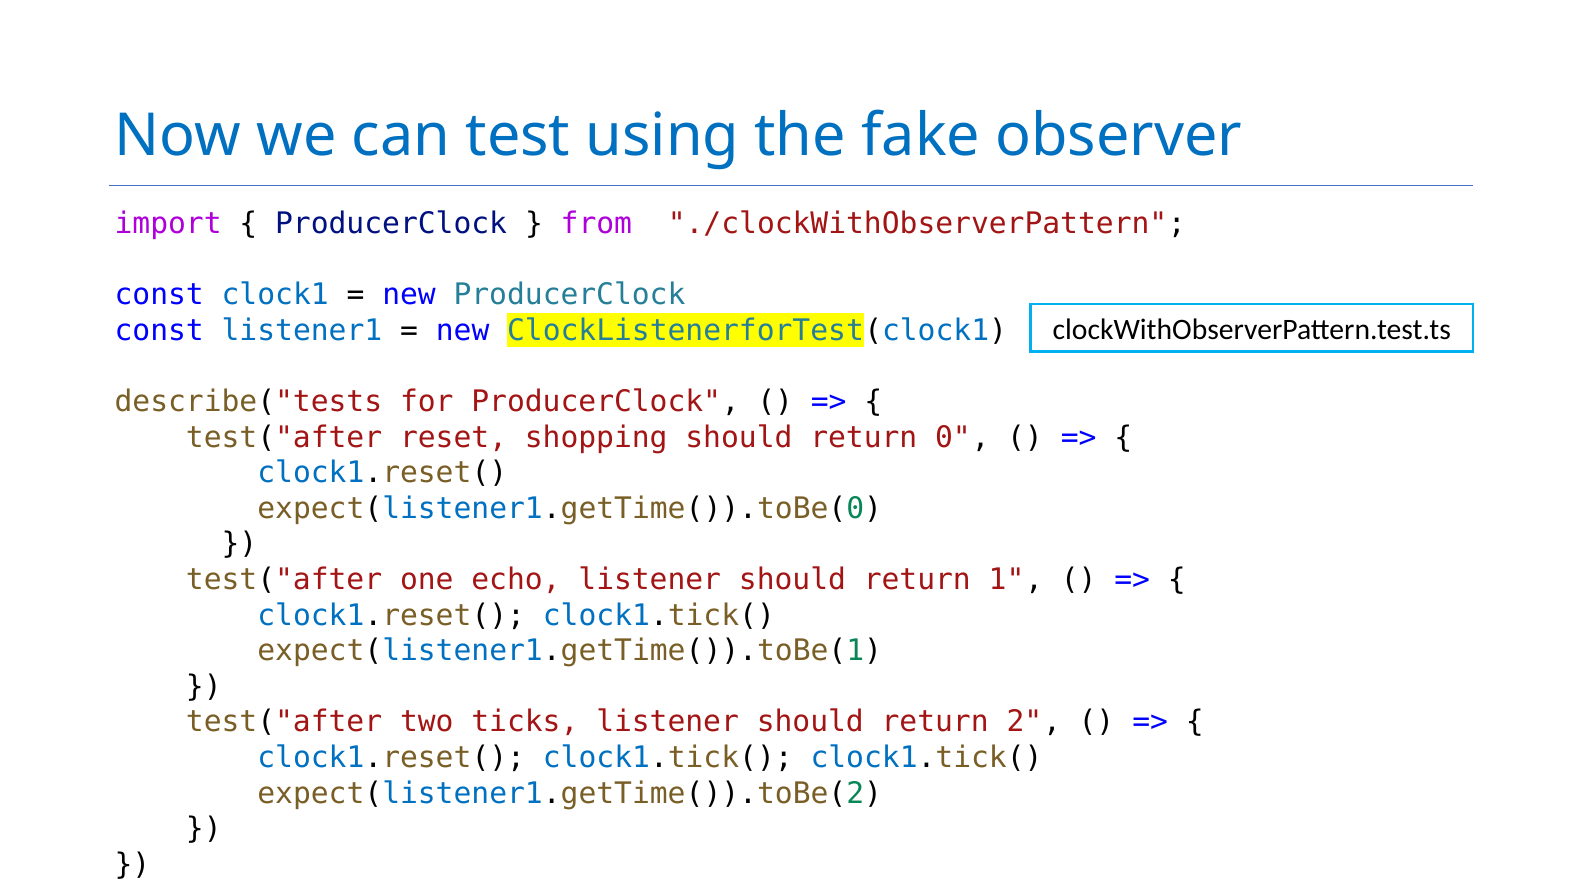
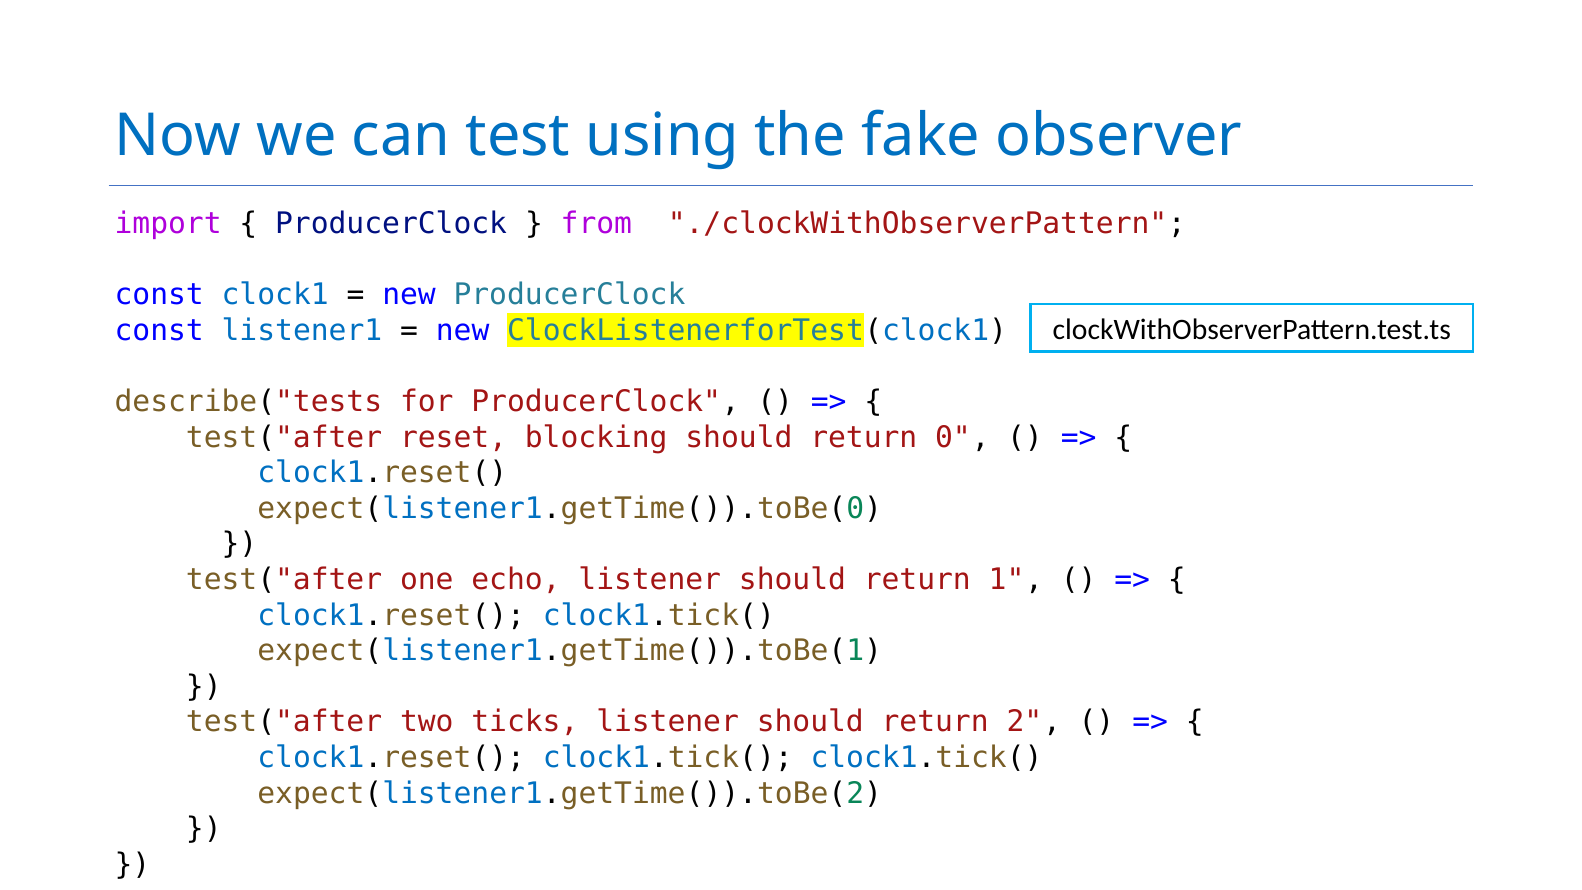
shopping: shopping -> blocking
